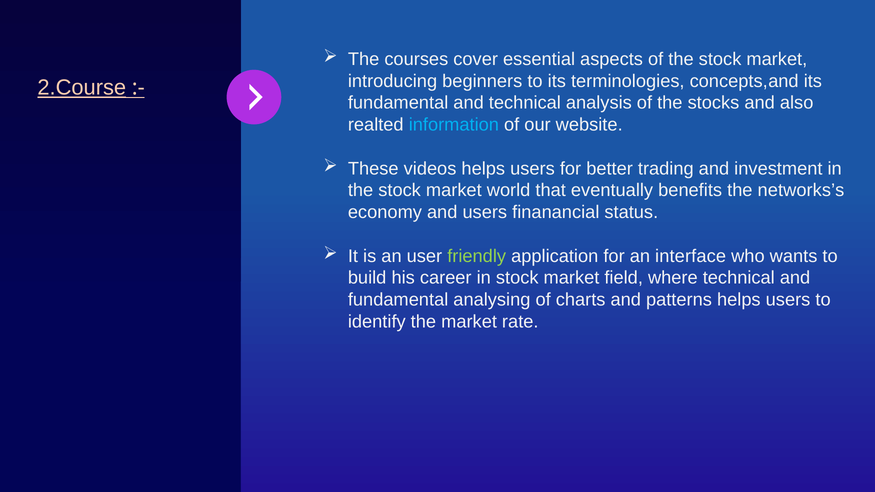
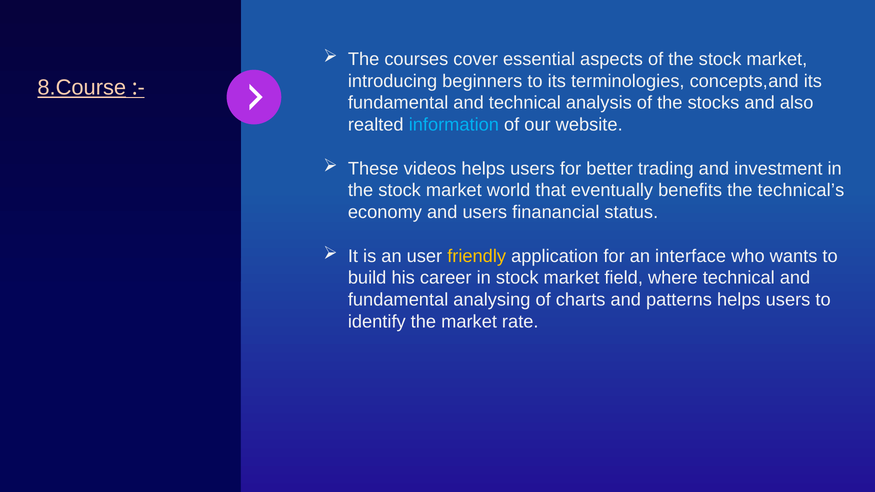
2.Course: 2.Course -> 8.Course
networks’s: networks’s -> technical’s
friendly colour: light green -> yellow
